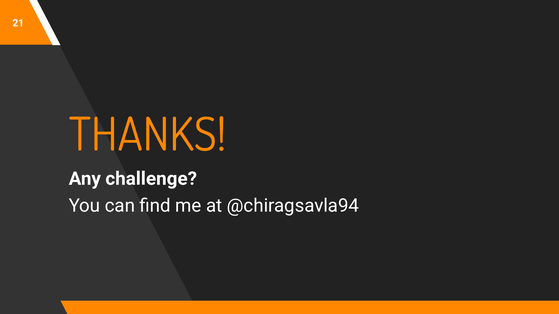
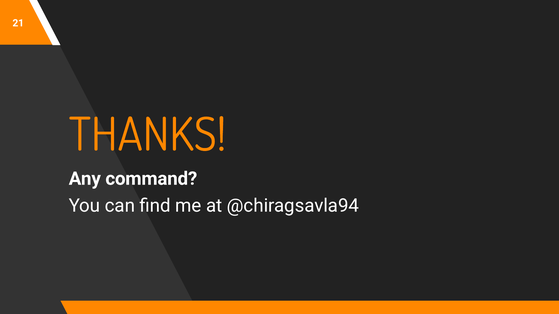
challenge: challenge -> command
